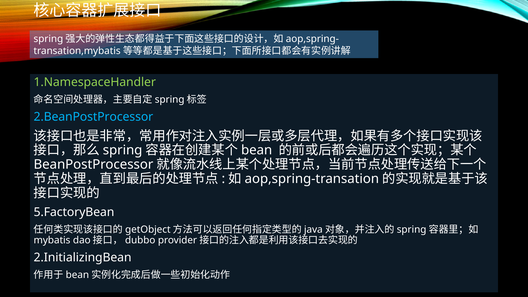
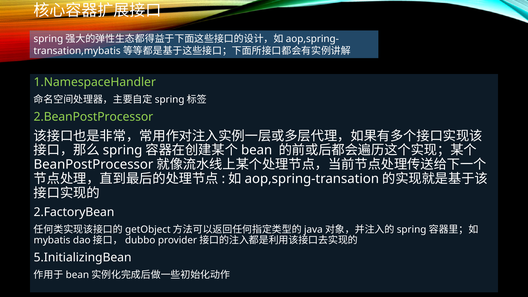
2.BeanPostProcessor colour: light blue -> light green
5.FactoryBean: 5.FactoryBean -> 2.FactoryBean
2.InitializingBean: 2.InitializingBean -> 5.InitializingBean
